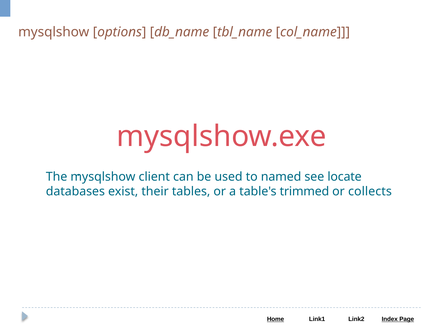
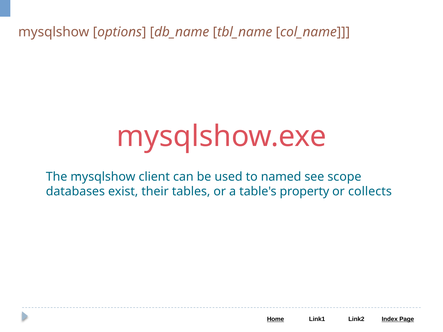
locate: locate -> scope
trimmed: trimmed -> property
